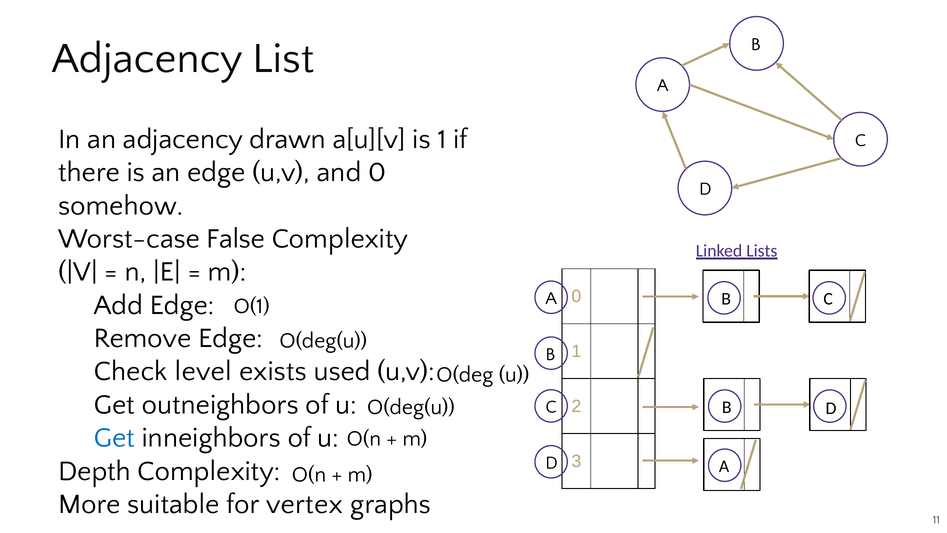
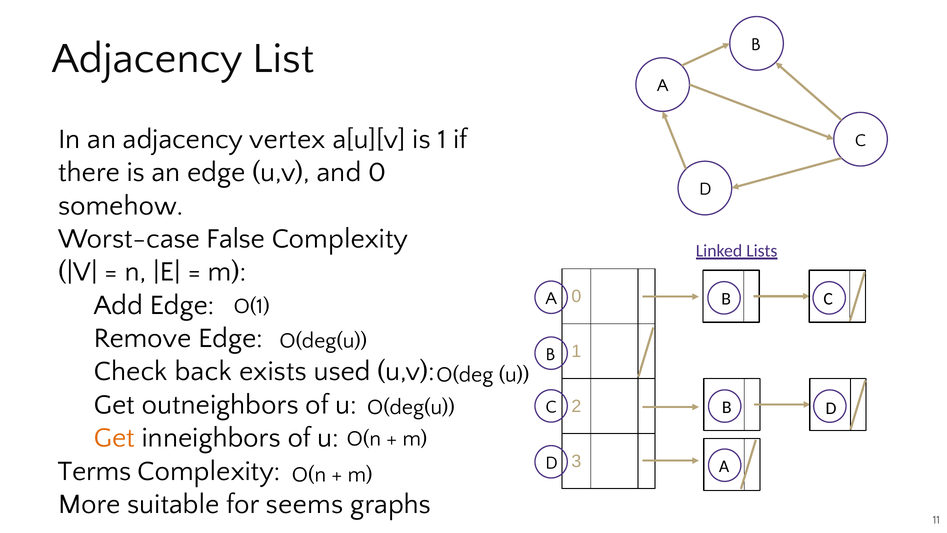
drawn: drawn -> vertex
level: level -> back
Get at (114, 437) colour: blue -> orange
Depth: Depth -> Terms
vertex: vertex -> seems
